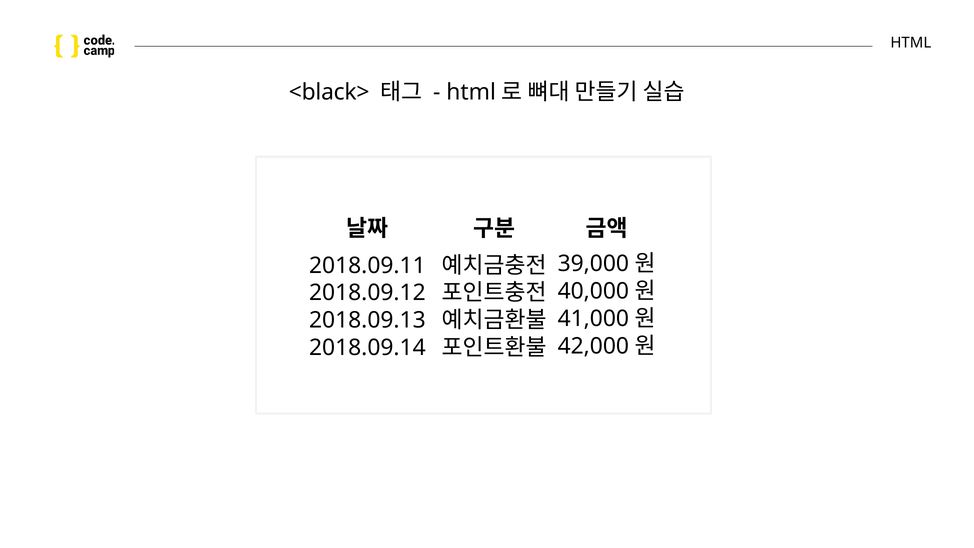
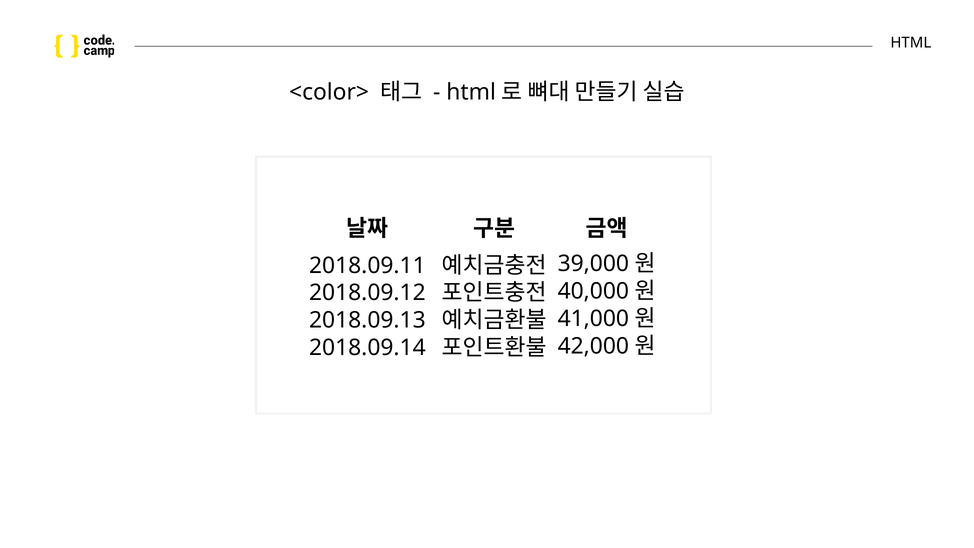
<black>: <black> -> <color>
